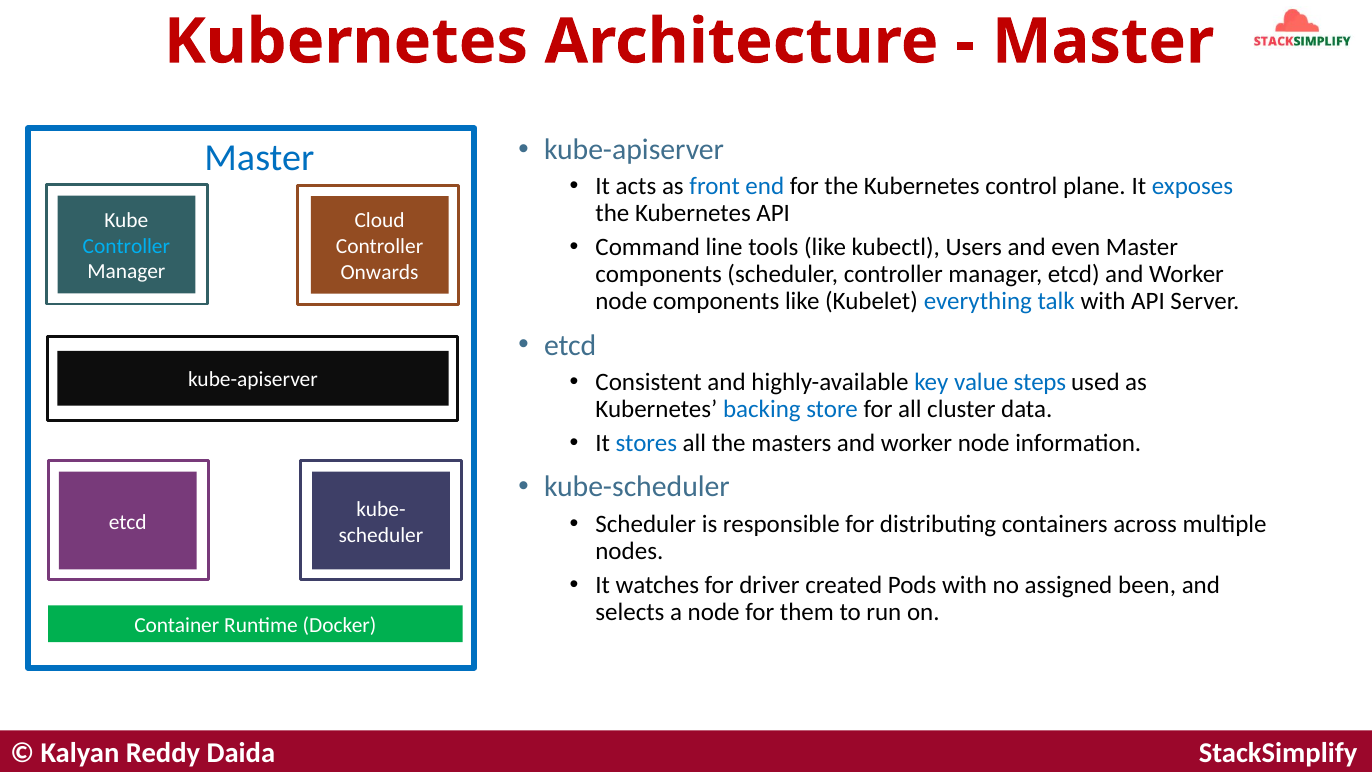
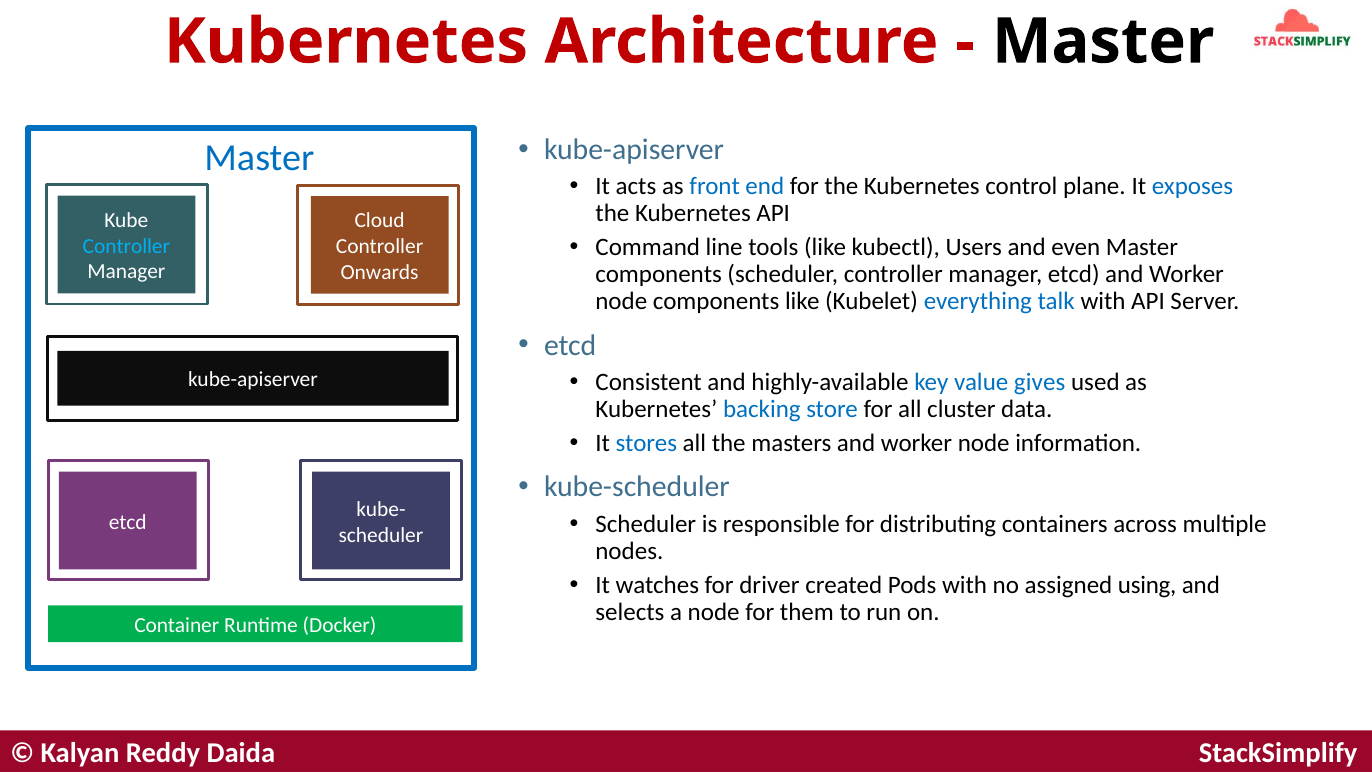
Master at (1103, 42) colour: red -> black
steps: steps -> gives
been: been -> using
